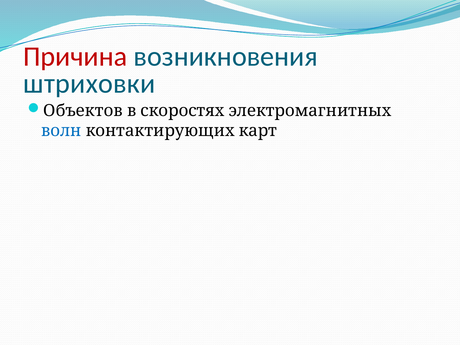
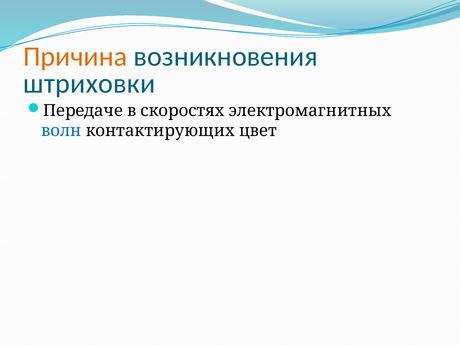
Причина colour: red -> orange
Объектов: Объектов -> Передаче
карт: карт -> цвет
